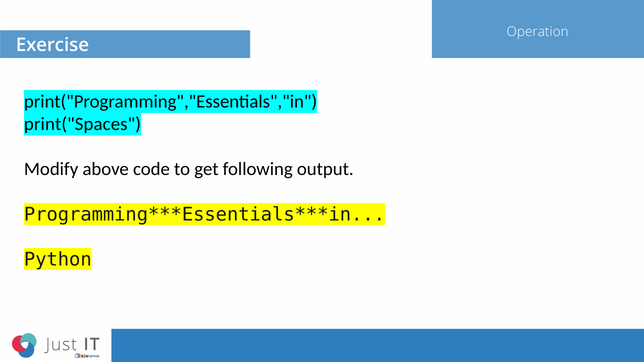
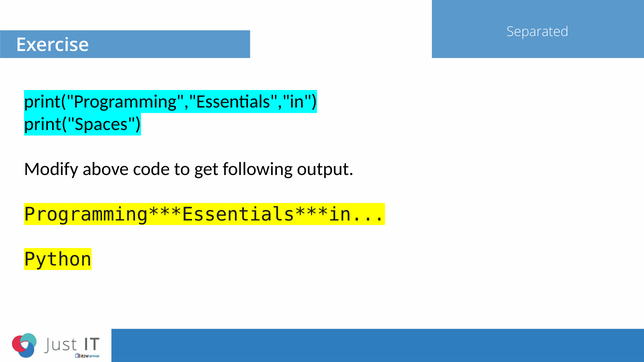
Operation: Operation -> Separated
